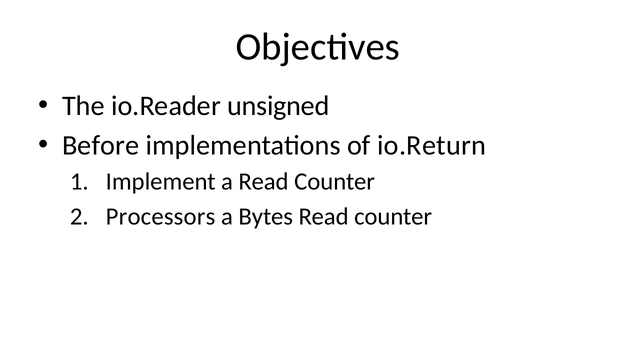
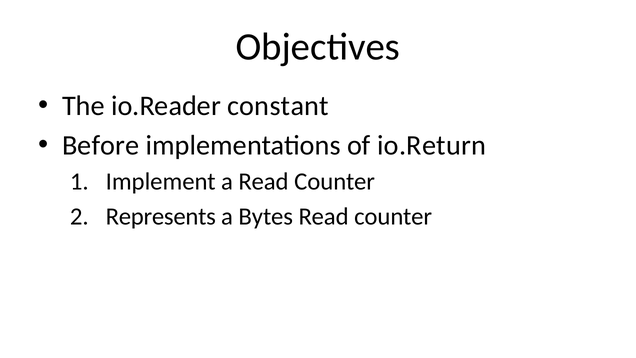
unsigned: unsigned -> constant
Processors: Processors -> Represents
